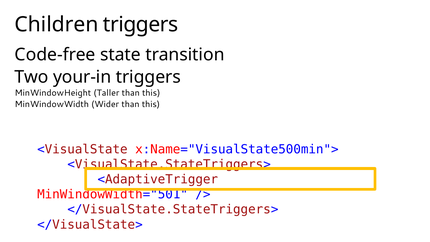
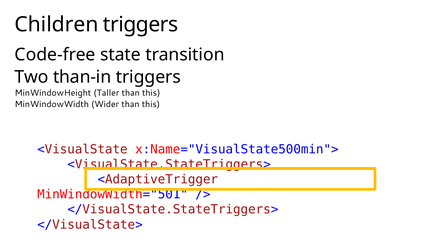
your-in: your-in -> than-in
